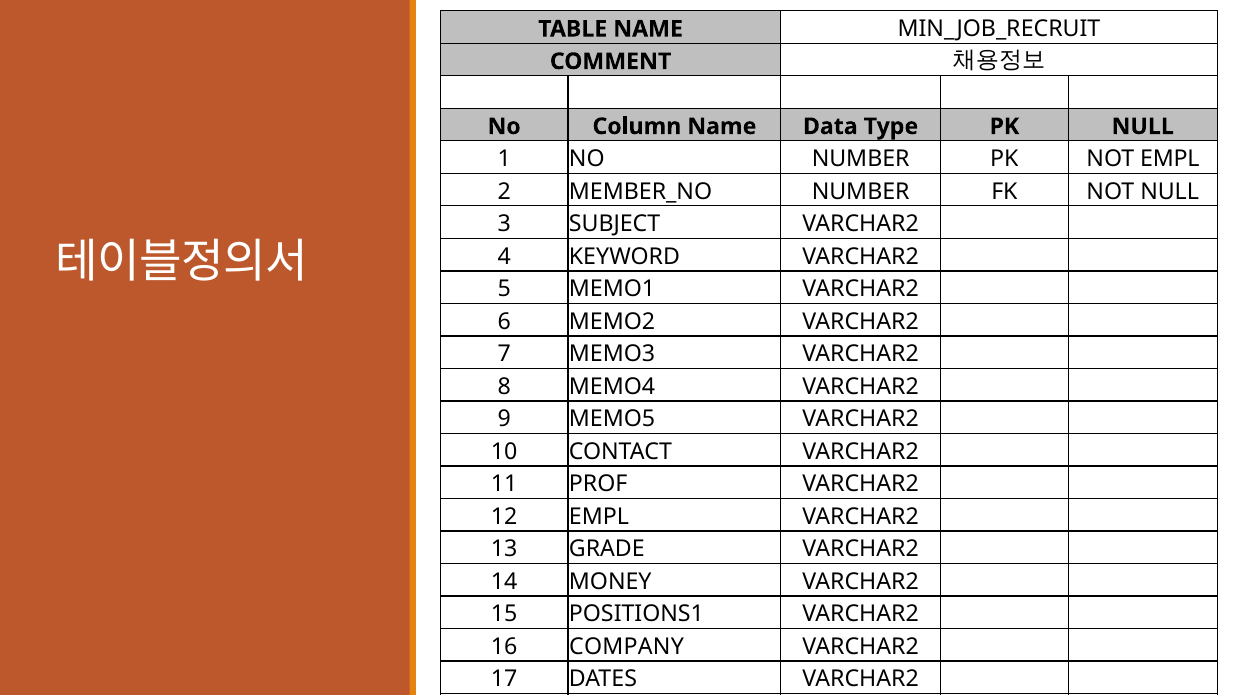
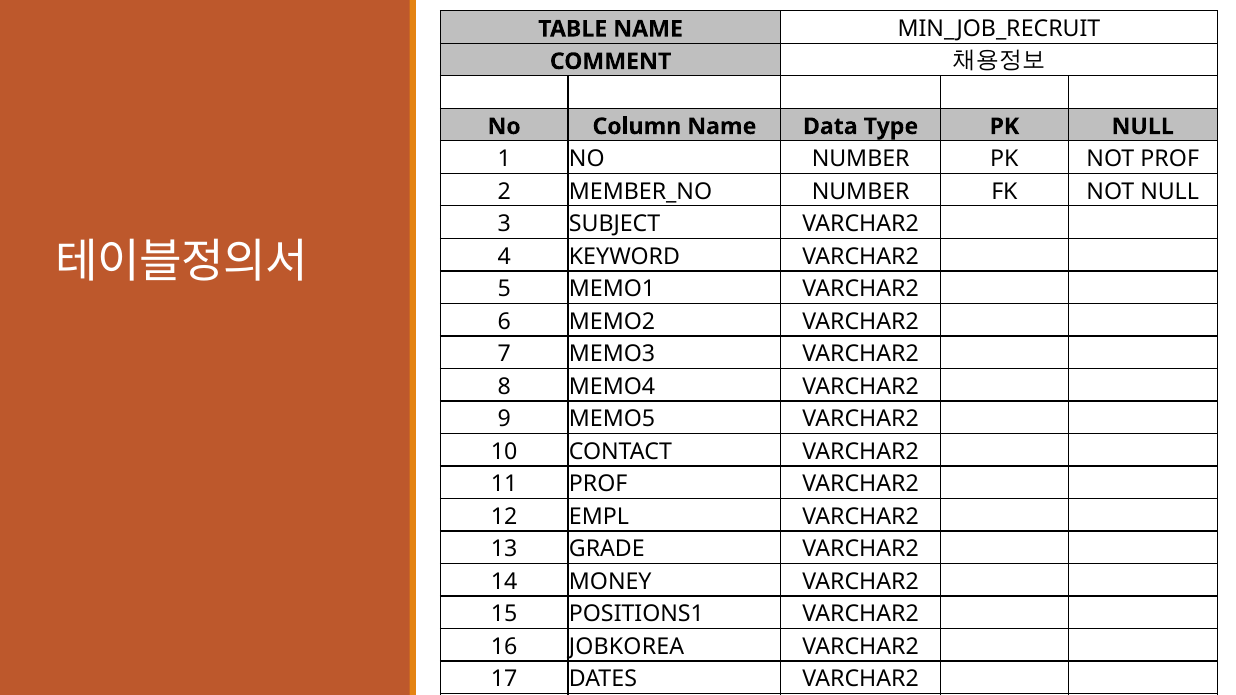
NOT EMPL: EMPL -> PROF
COMPANY: COMPANY -> JOBKOREA
